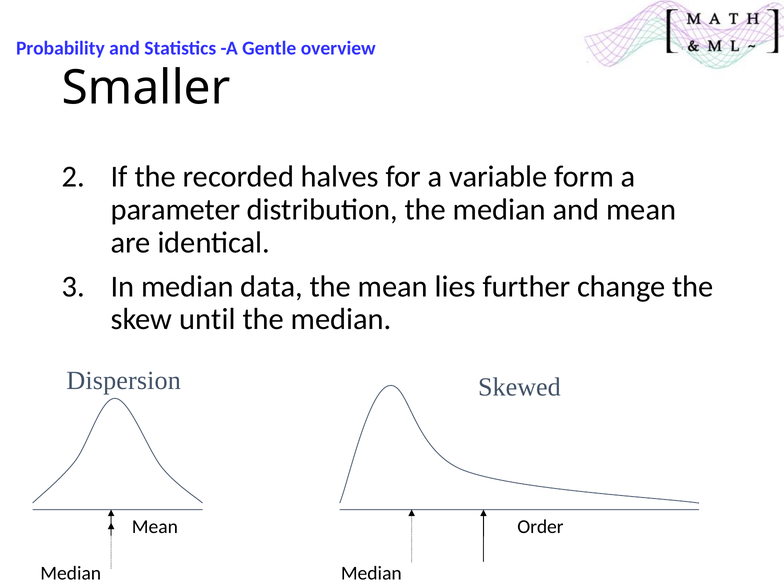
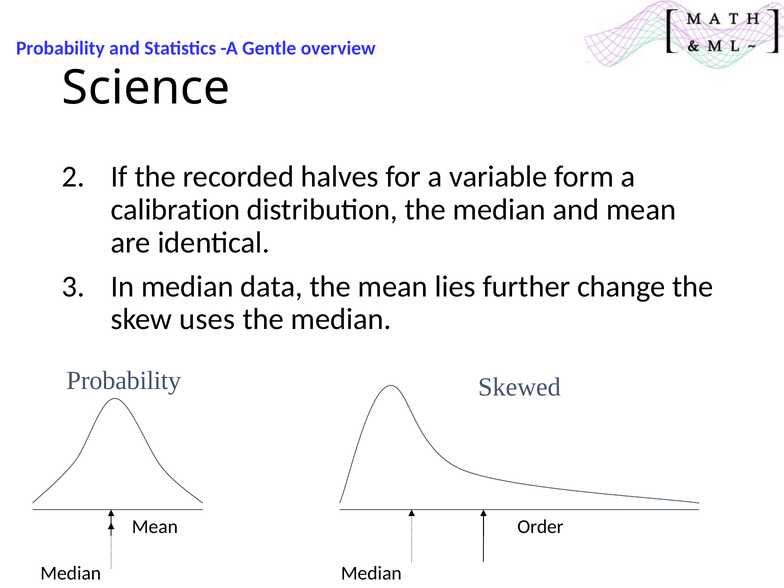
Smaller: Smaller -> Science
parameter: parameter -> calibration
until: until -> uses
Dispersion at (124, 381): Dispersion -> Probability
